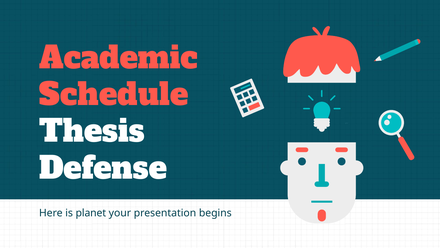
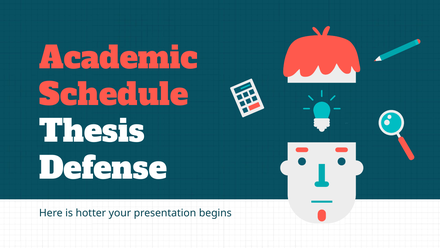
planet: planet -> hotter
